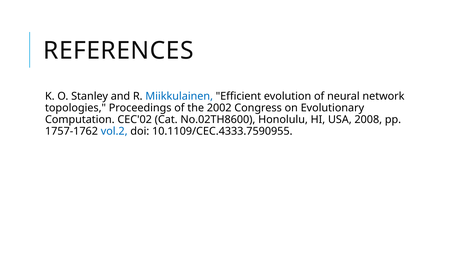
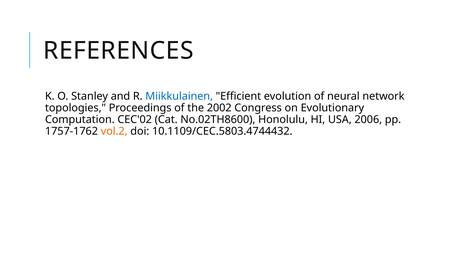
2008: 2008 -> 2006
vol.2 colour: blue -> orange
10.1109/CEC.4333.7590955: 10.1109/CEC.4333.7590955 -> 10.1109/CEC.5803.4744432
